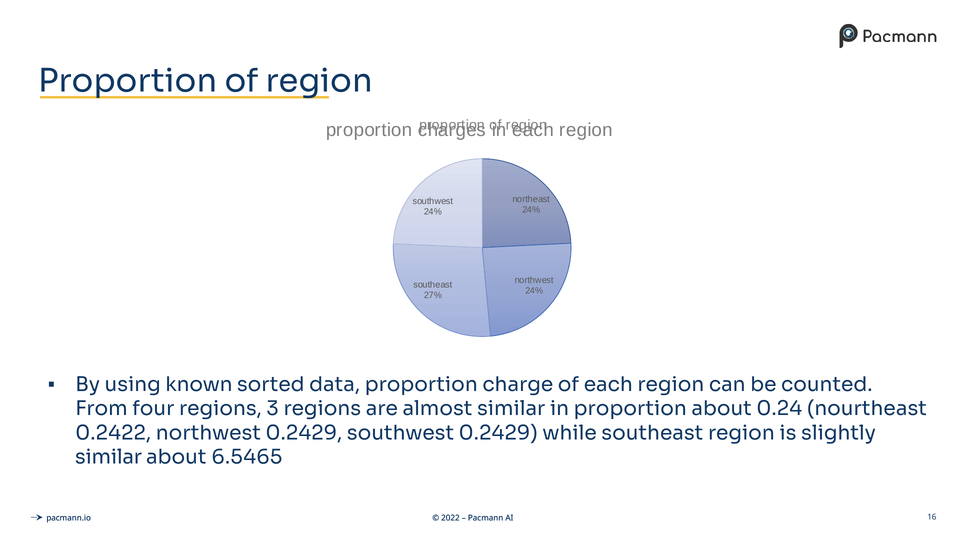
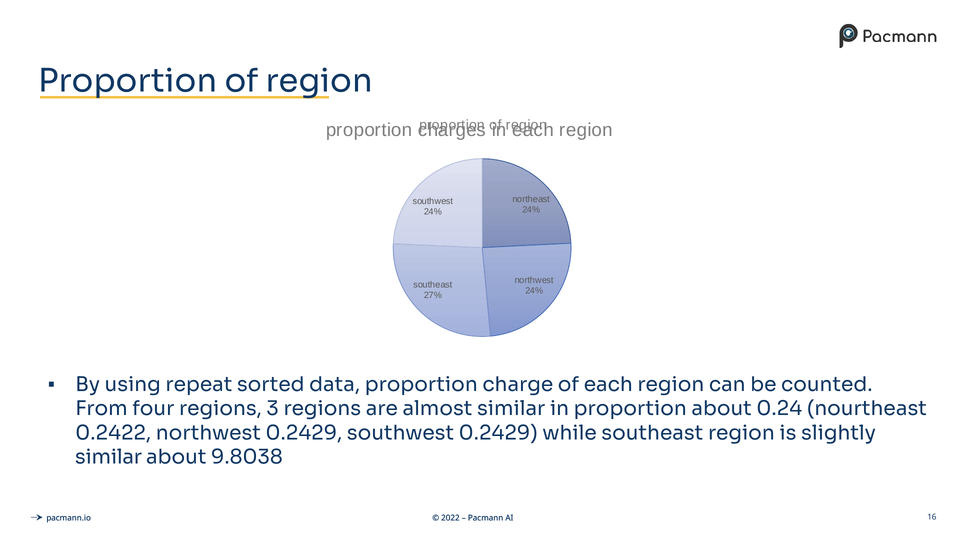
known: known -> repeat
6.5465: 6.5465 -> 9.8038
